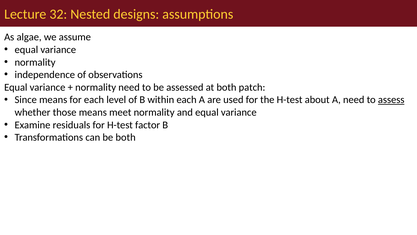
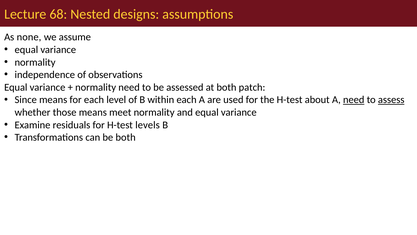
32: 32 -> 68
algae: algae -> none
need at (354, 100) underline: none -> present
factor: factor -> levels
